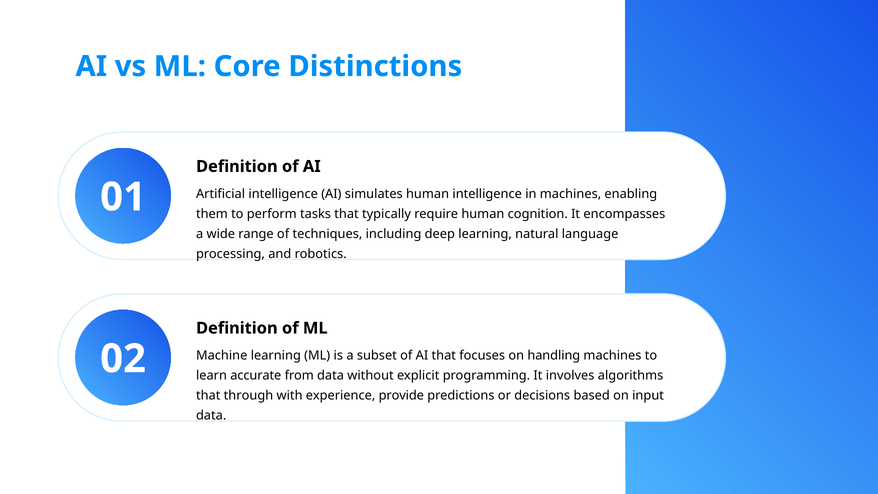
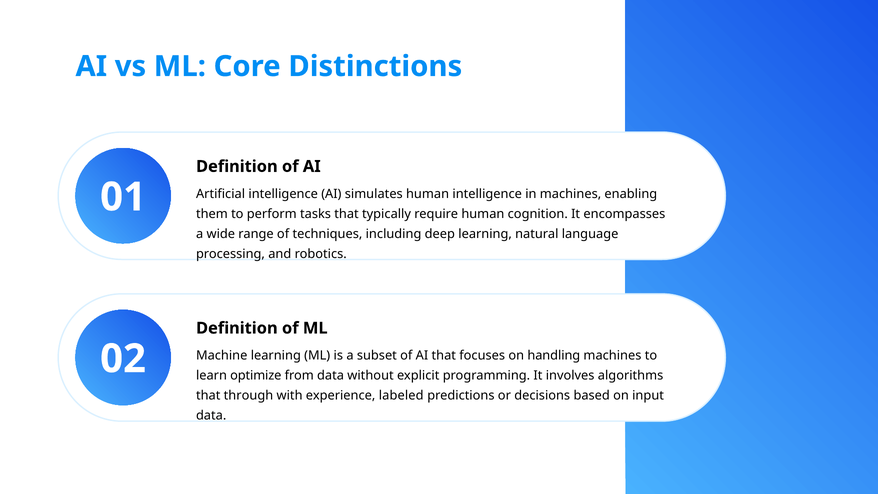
accurate: accurate -> optimize
provide: provide -> labeled
